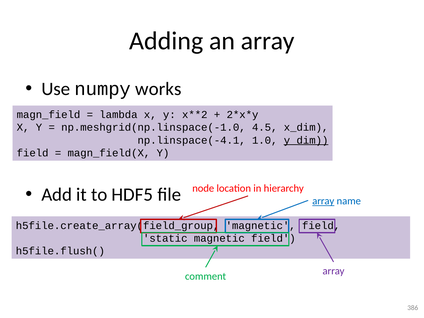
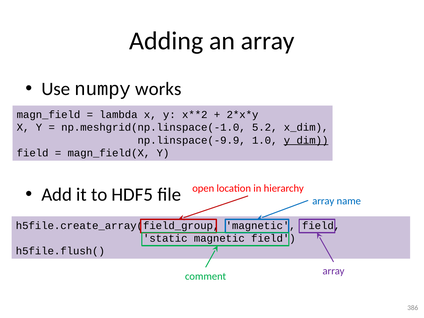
4.5: 4.5 -> 5.2
np.linspace(-4.1: np.linspace(-4.1 -> np.linspace(-9.9
node: node -> open
array at (323, 201) underline: present -> none
